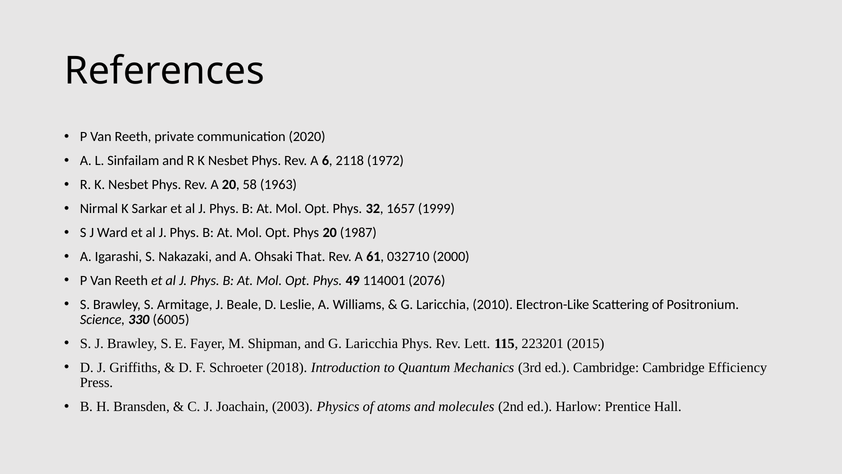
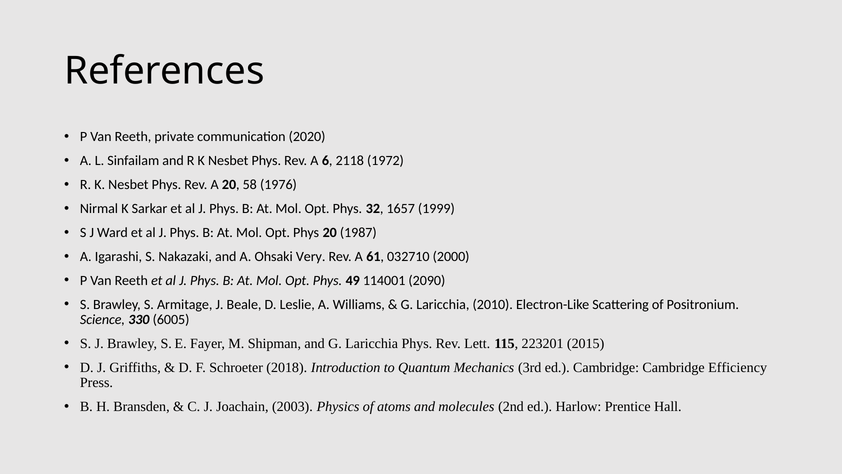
1963: 1963 -> 1976
That: That -> Very
2076: 2076 -> 2090
